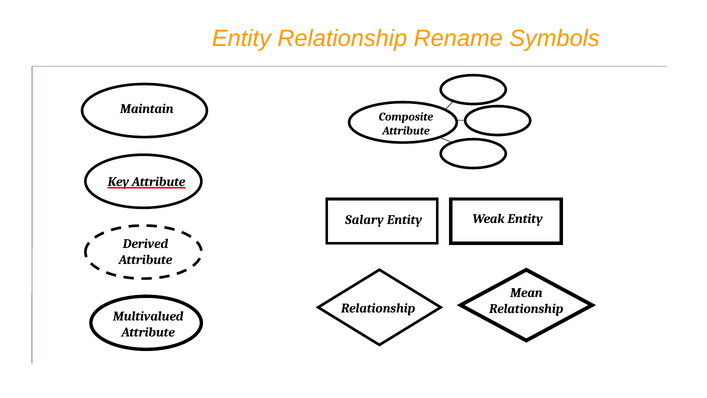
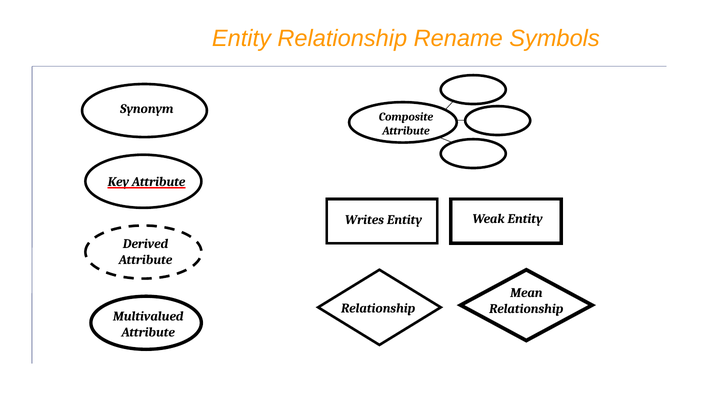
Maintain: Maintain -> Synonym
Salary: Salary -> Writes
